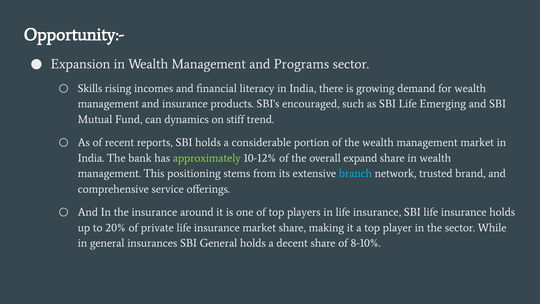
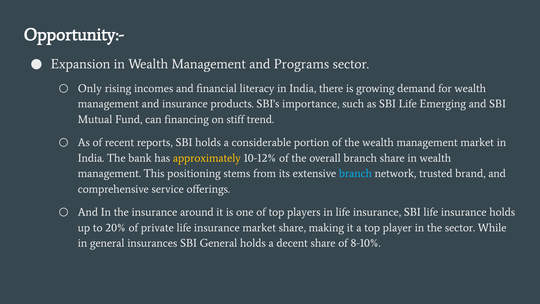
Skills: Skills -> Only
encouraged: encouraged -> importance
dynamics: dynamics -> financing
approximately colour: light green -> yellow
overall expand: expand -> branch
